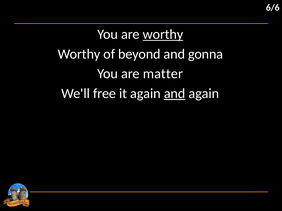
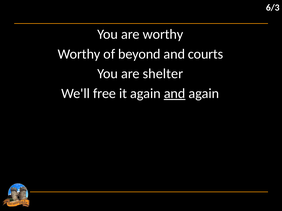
6/6: 6/6 -> 6/3
worthy at (163, 34) underline: present -> none
gonna: gonna -> courts
matter: matter -> shelter
